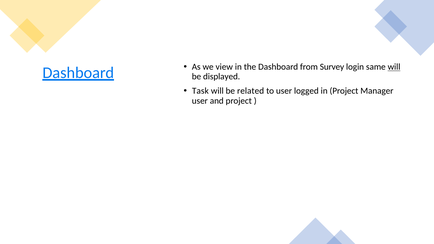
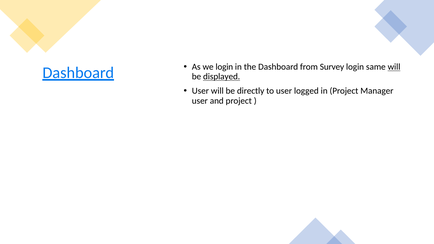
we view: view -> login
displayed underline: none -> present
Task at (200, 91): Task -> User
related: related -> directly
